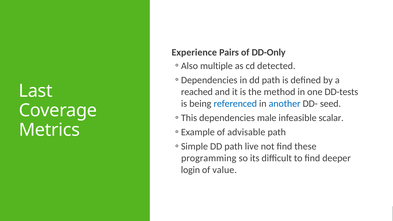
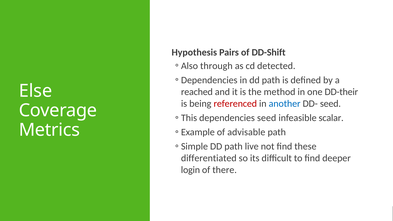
Experience: Experience -> Hypothesis
DD-Only: DD-Only -> DD-Shift
multiple: multiple -> through
Last: Last -> Else
DD-tests: DD-tests -> DD-their
referenced colour: blue -> red
dependencies male: male -> seed
programming: programming -> differentiated
value: value -> there
